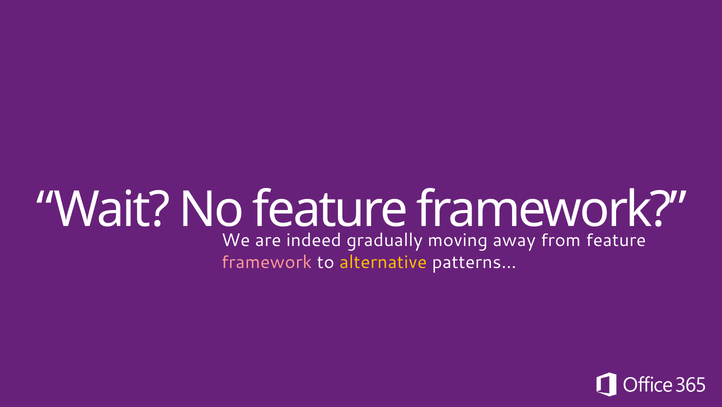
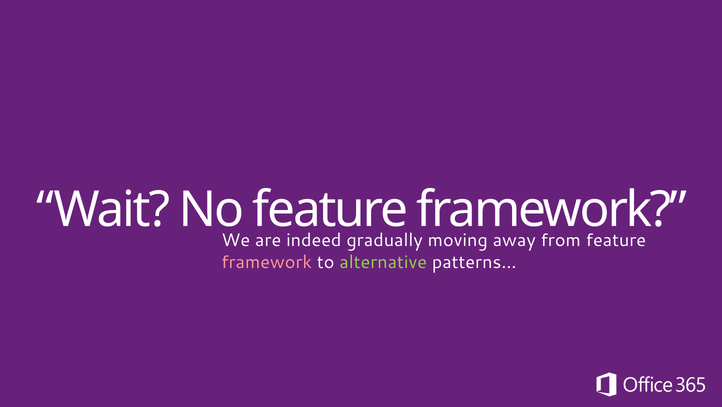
alternative colour: yellow -> light green
